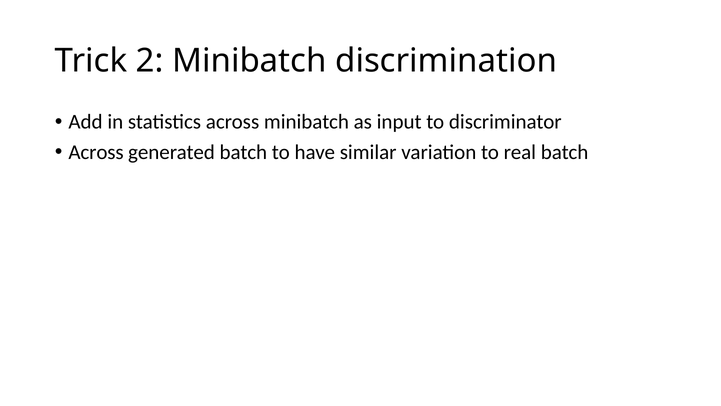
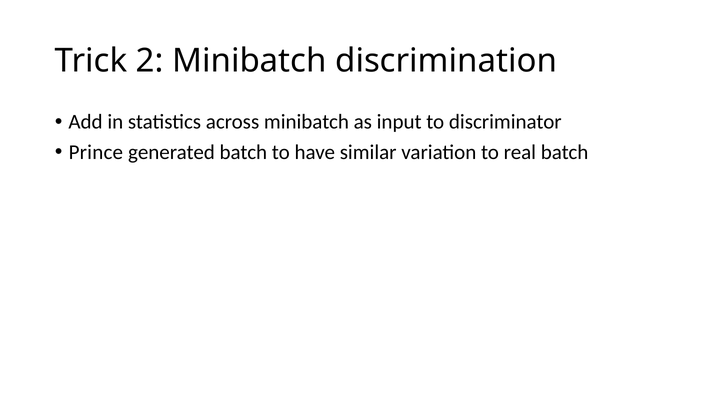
Across at (96, 152): Across -> Prince
